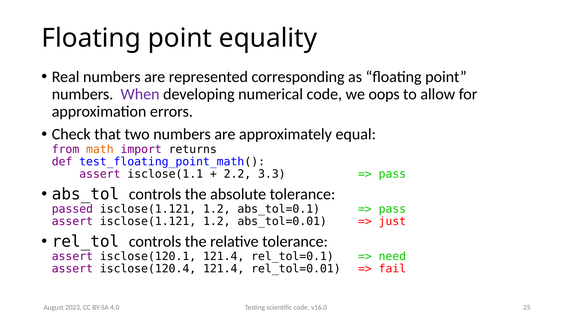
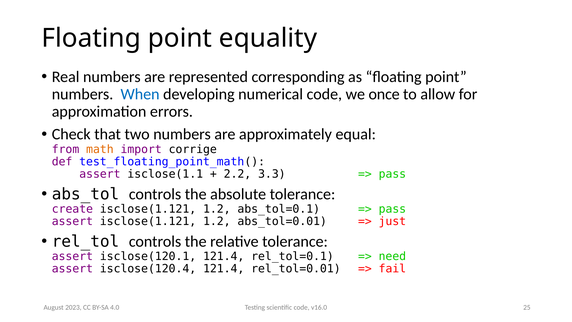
When colour: purple -> blue
oops: oops -> once
returns: returns -> corrige
passed: passed -> create
